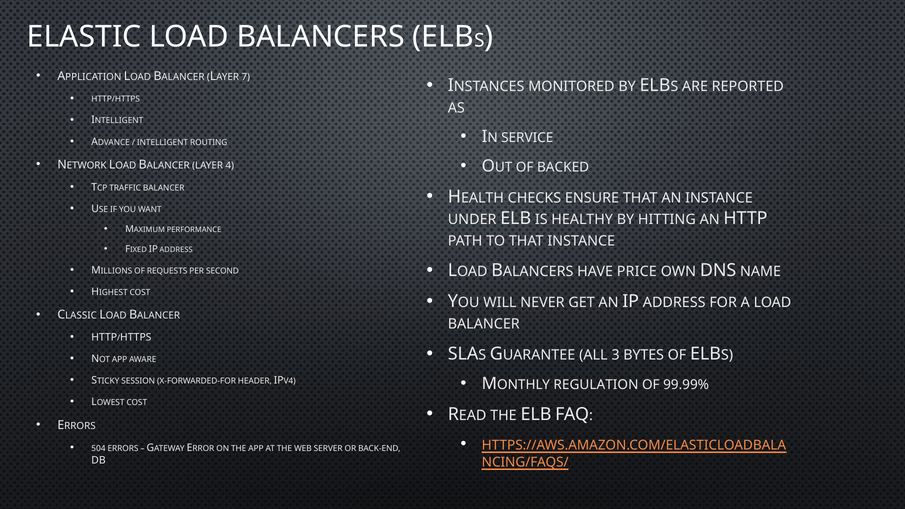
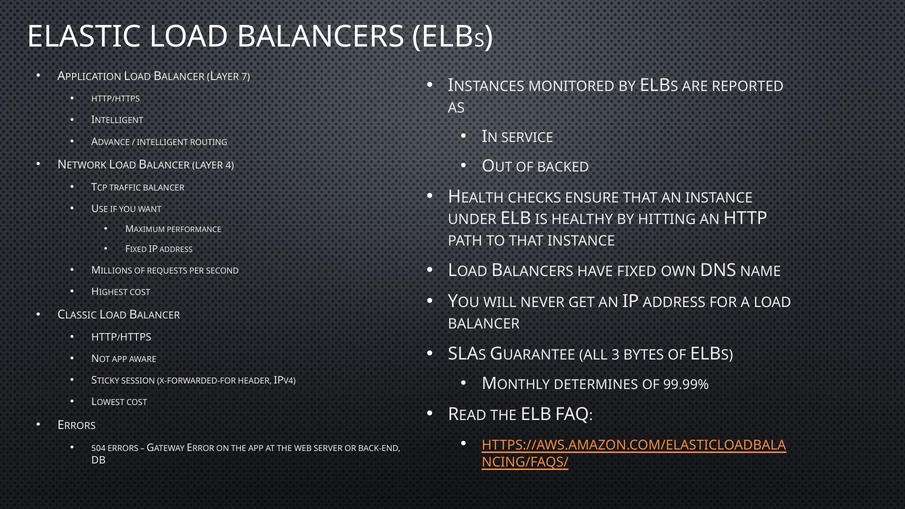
HAVE PRICE: PRICE -> FIXED
REGULATION: REGULATION -> DETERMINES
